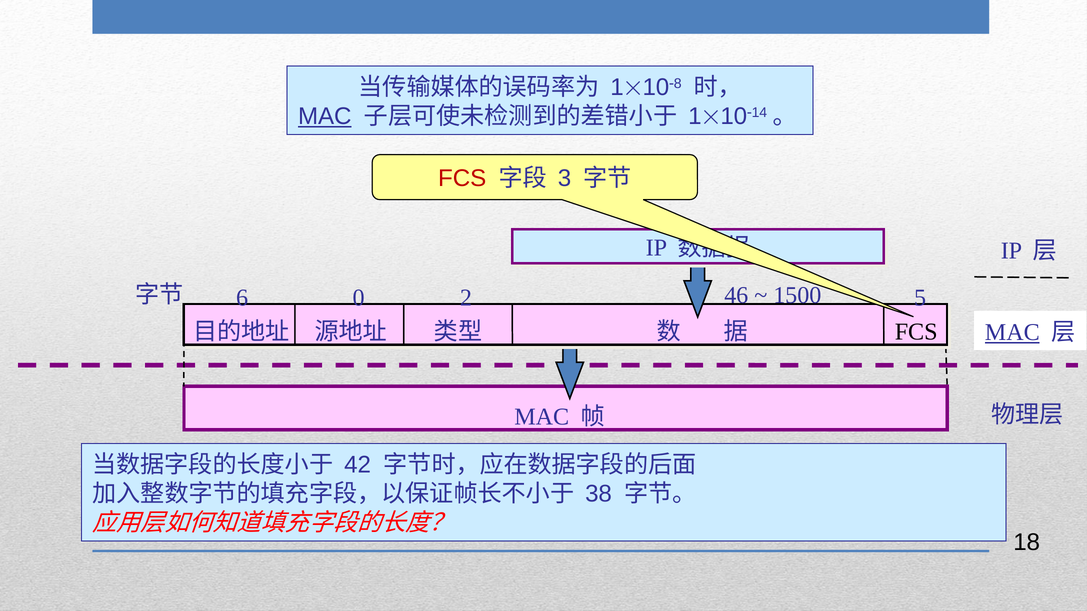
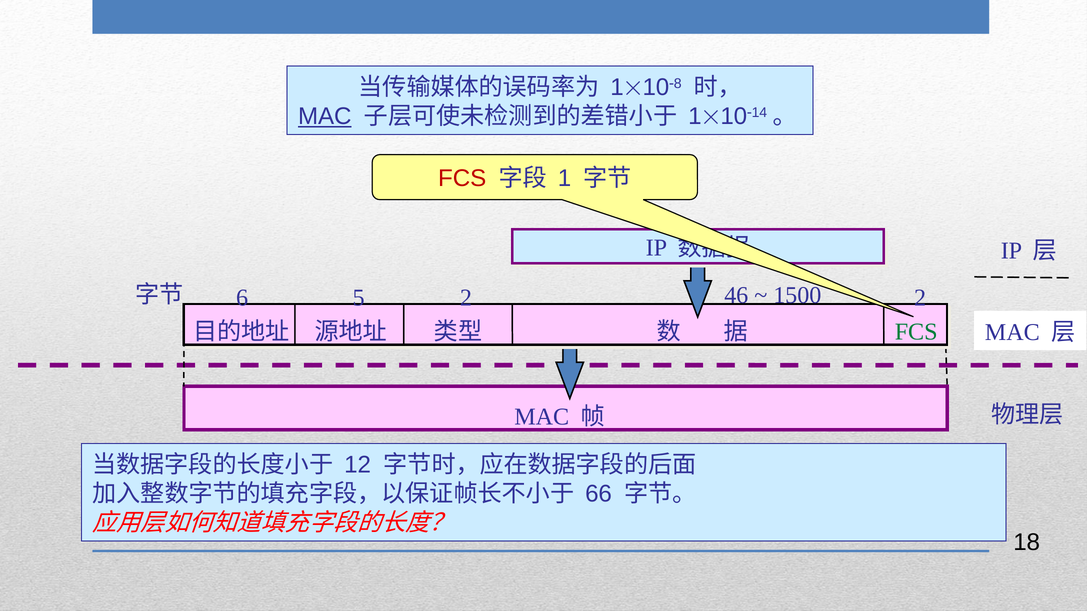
3: 3 -> 1
0: 0 -> 5
5 at (920, 298): 5 -> 2
MAC at (1012, 332) underline: present -> none
FCS at (916, 332) colour: black -> green
42: 42 -> 12
38: 38 -> 66
